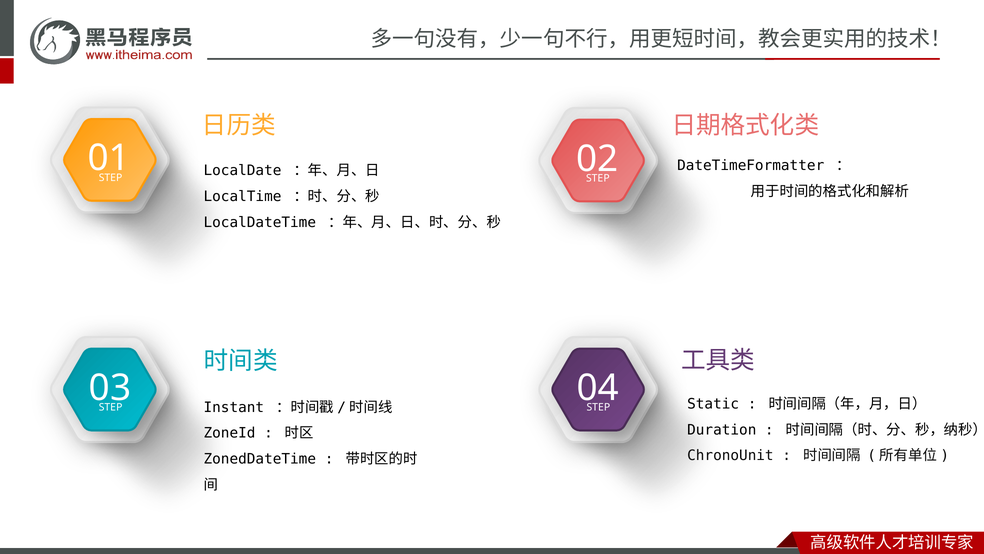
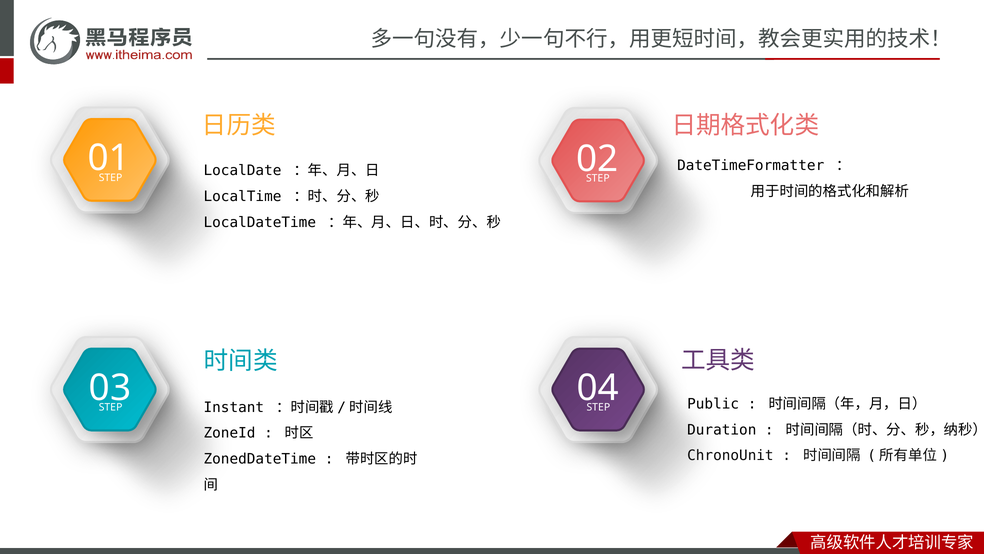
Static: Static -> Public
